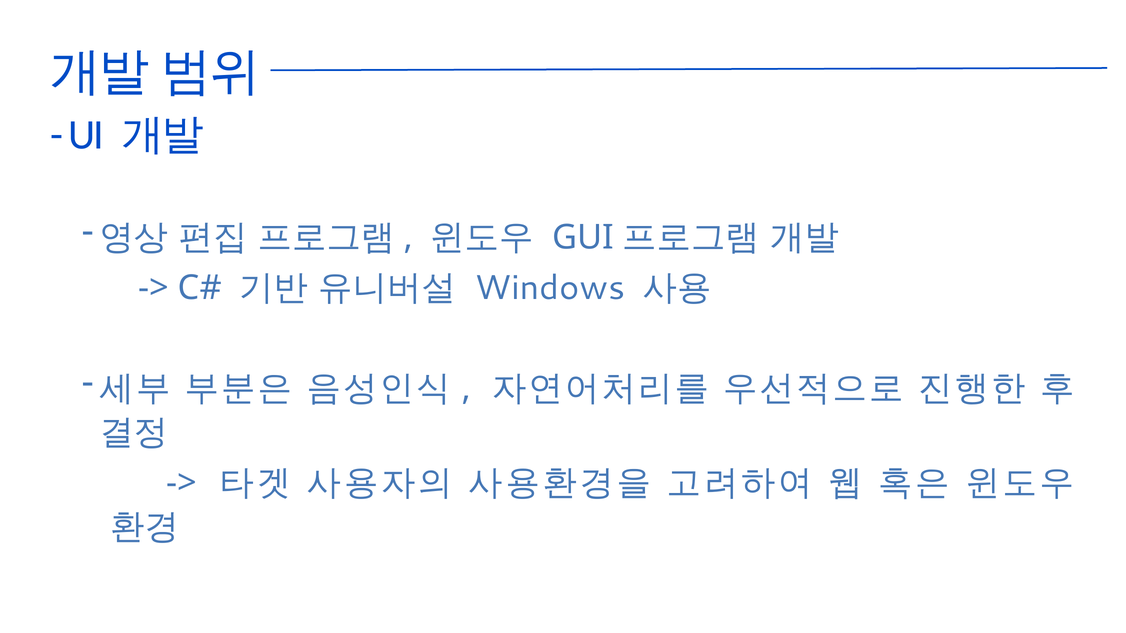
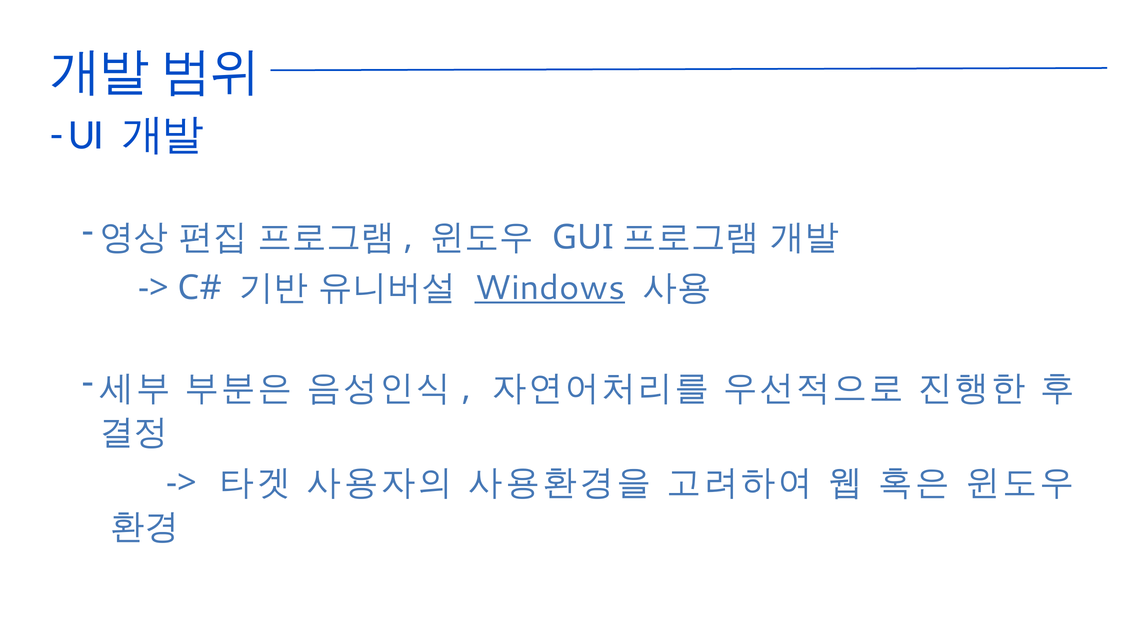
Windows underline: none -> present
